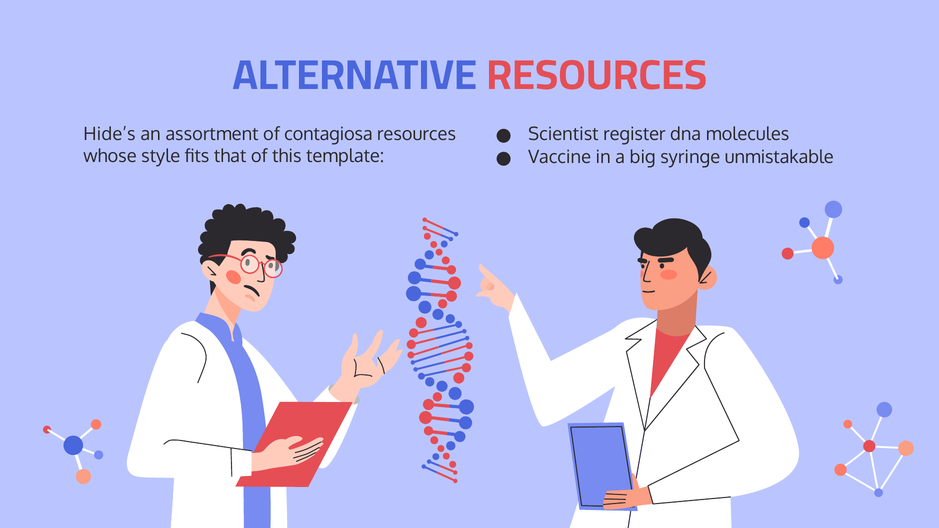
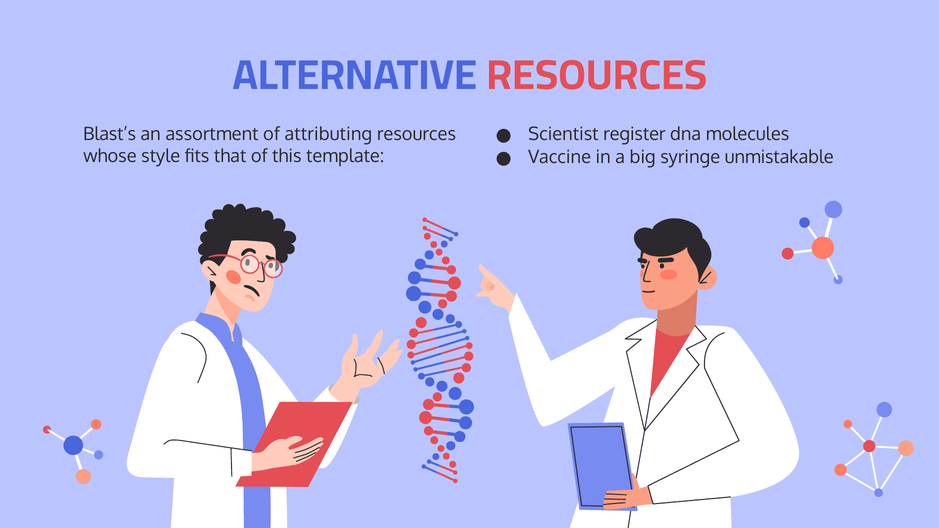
Hide’s: Hide’s -> Blast’s
contagiosa: contagiosa -> attributing
